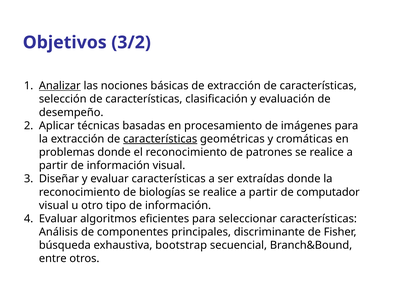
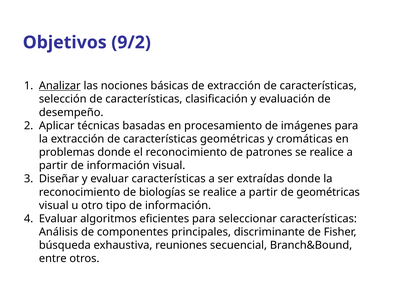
3/2: 3/2 -> 9/2
características at (160, 139) underline: present -> none
de computador: computador -> geométricas
bootstrap: bootstrap -> reuniones
